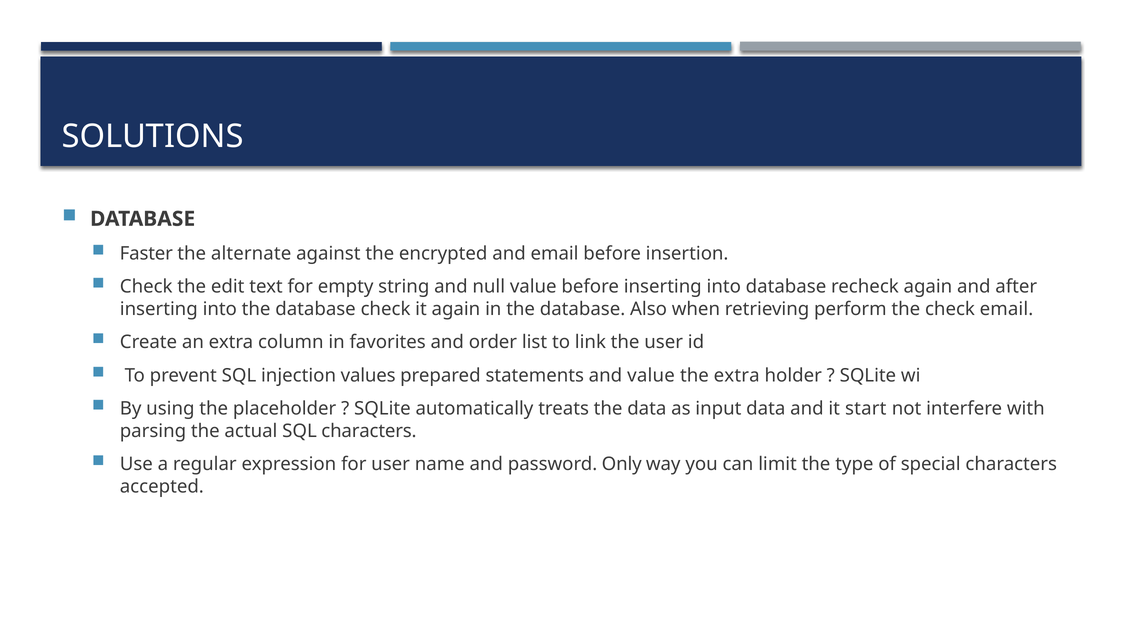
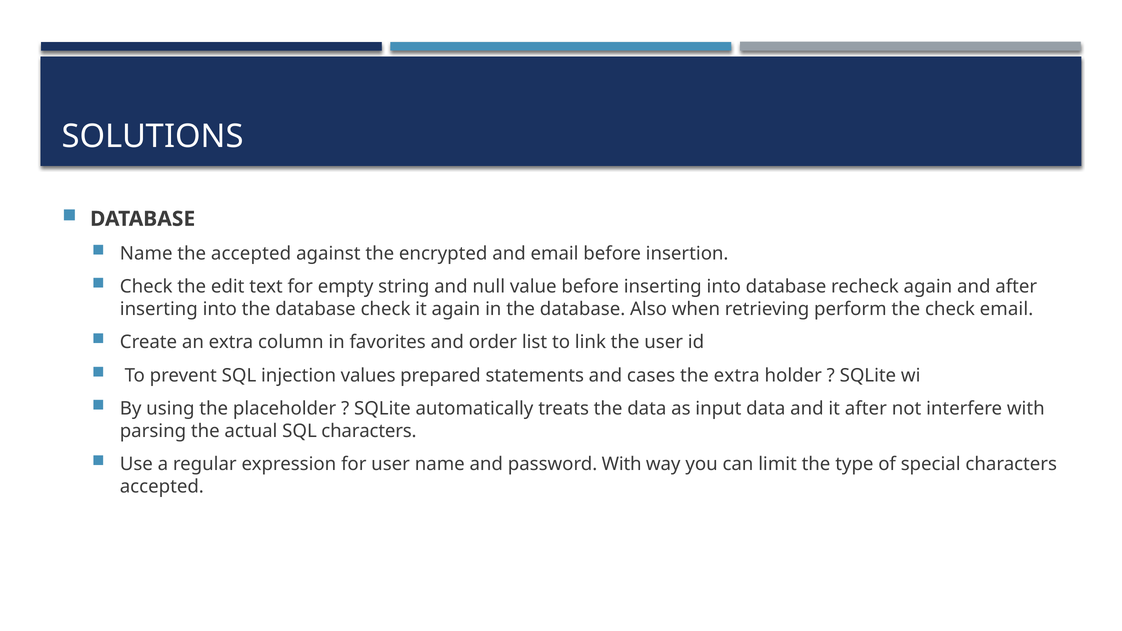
Faster at (146, 253): Faster -> Name
the alternate: alternate -> accepted
and value: value -> cases
it start: start -> after
password Only: Only -> With
